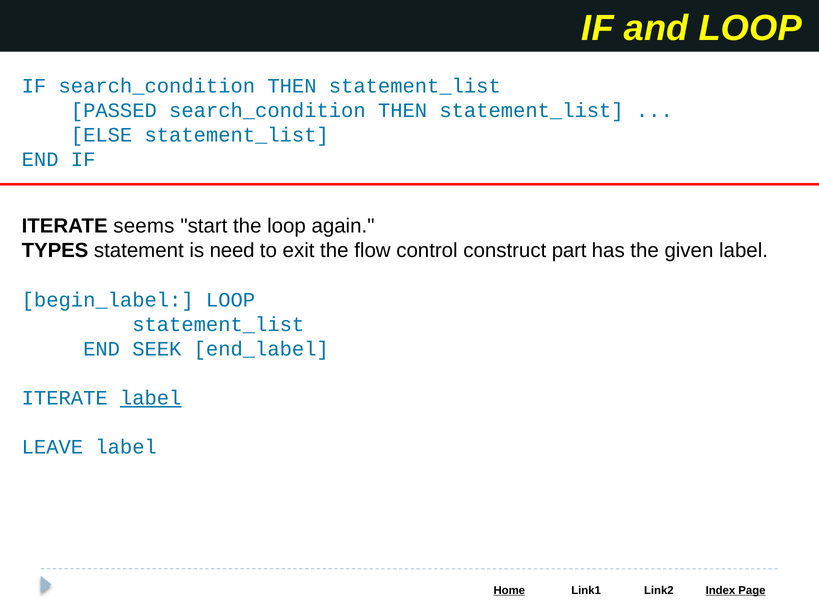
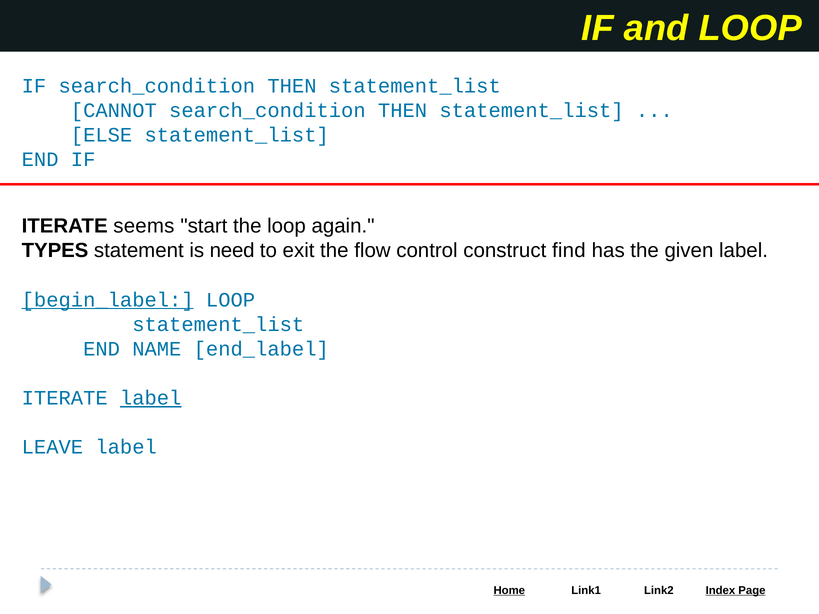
PASSED: PASSED -> CANNOT
part: part -> find
begin_label underline: none -> present
SEEK: SEEK -> NAME
